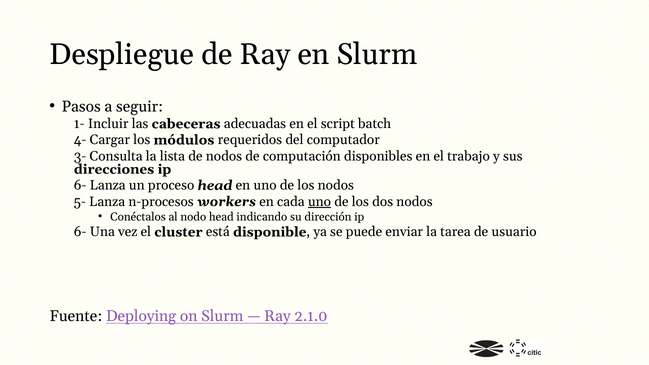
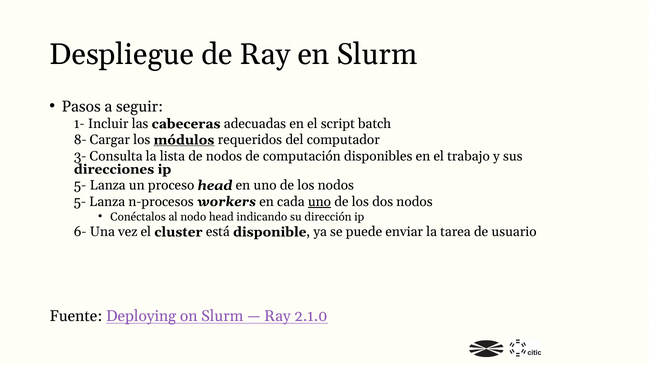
4-: 4- -> 8-
módulos underline: none -> present
6- at (80, 185): 6- -> 5-
